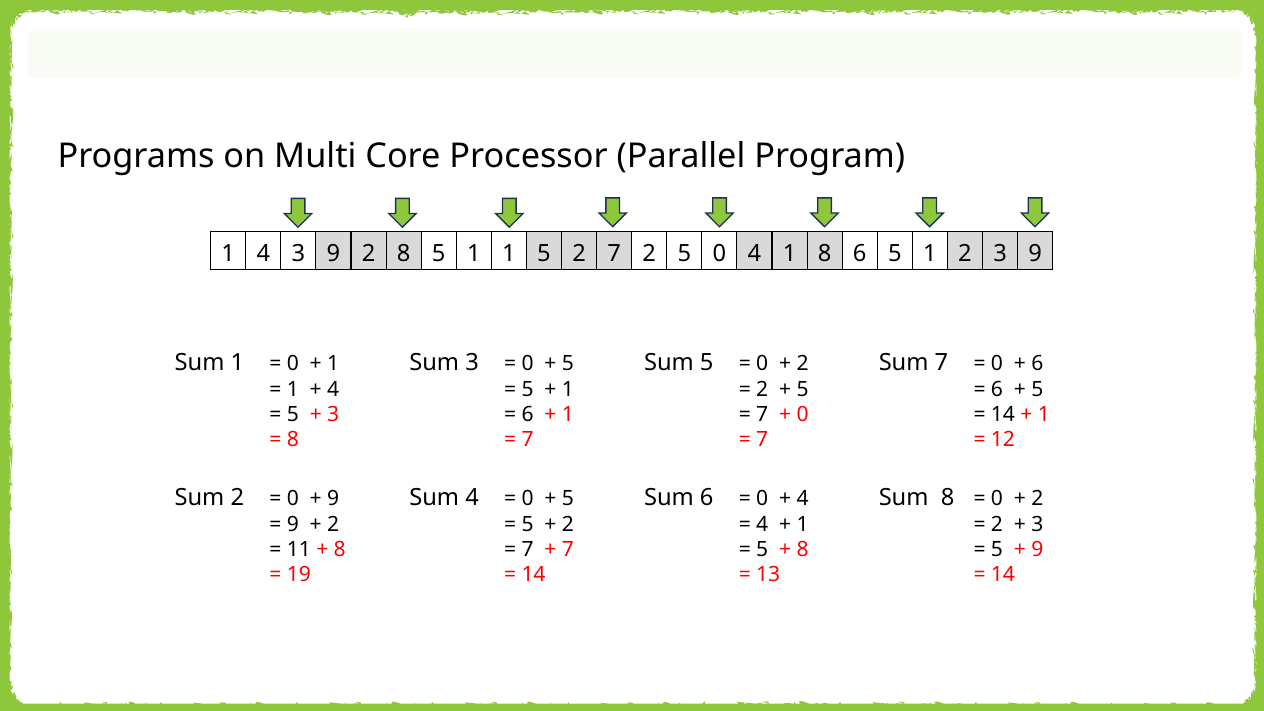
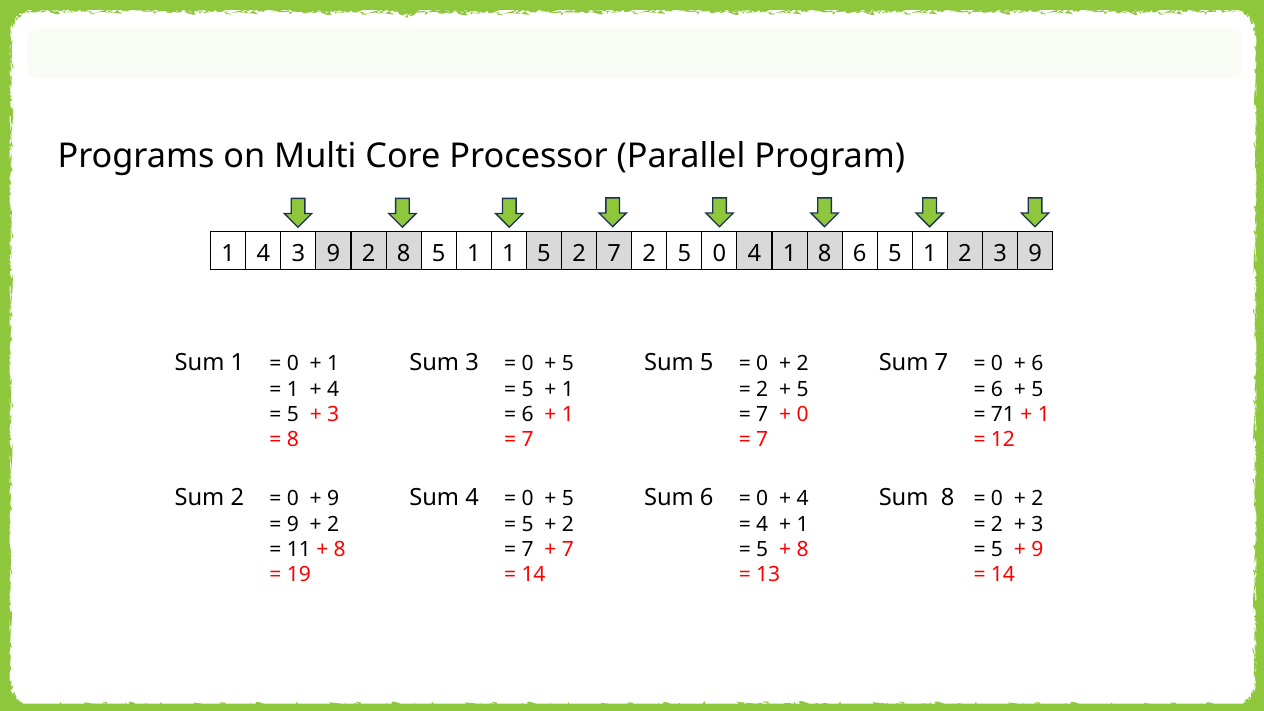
14 at (1003, 415): 14 -> 71
